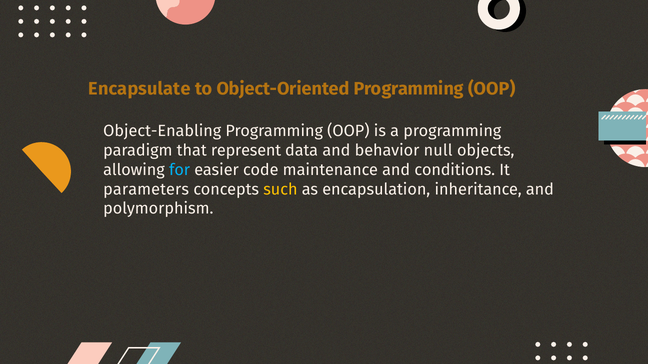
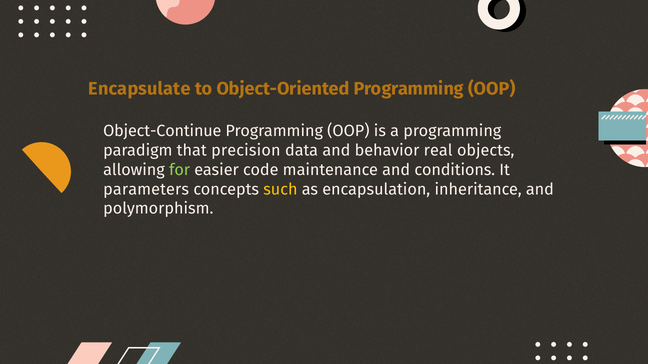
Object-Enabling: Object-Enabling -> Object-Continue
represent: represent -> precision
null: null -> real
for colour: light blue -> light green
